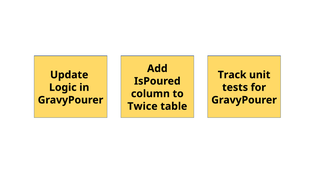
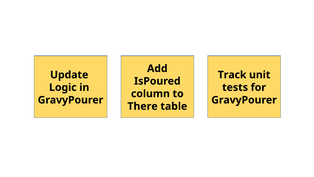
Twice: Twice -> There
